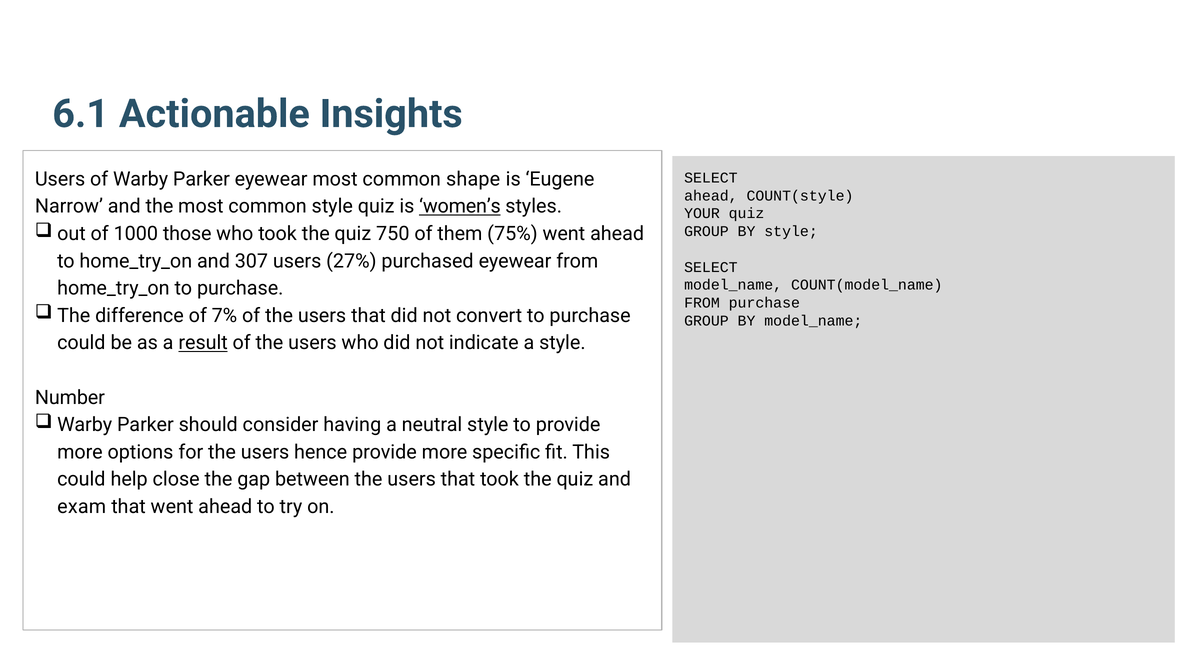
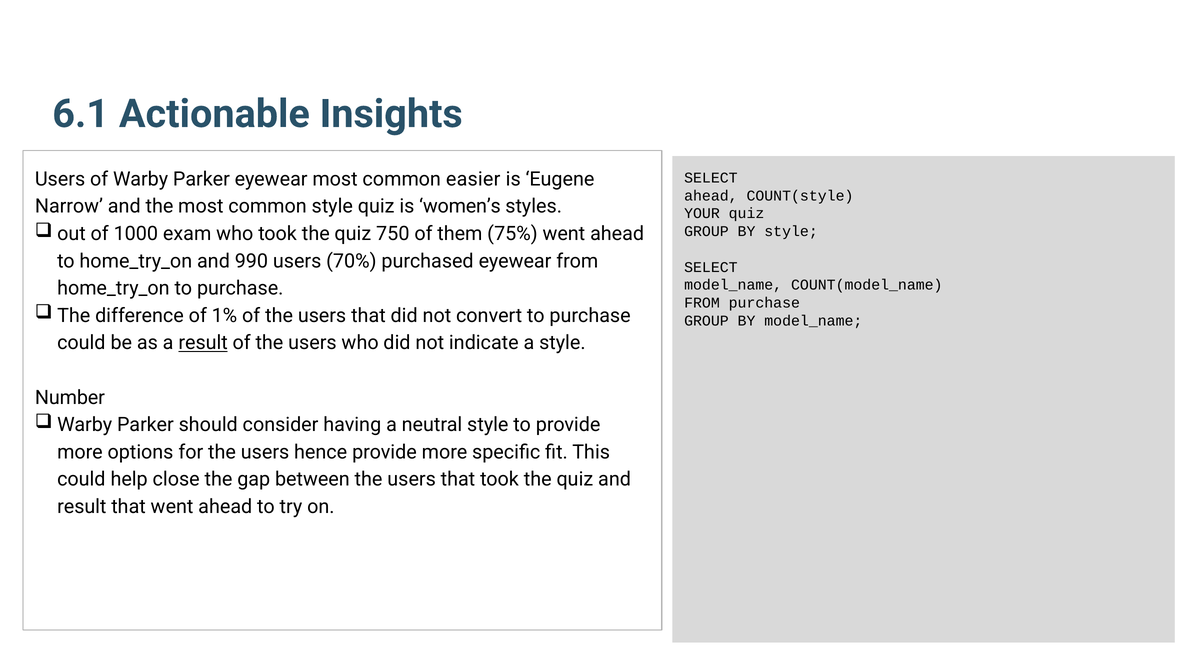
shape: shape -> easier
women’s underline: present -> none
those: those -> exam
307: 307 -> 990
27%: 27% -> 70%
7%: 7% -> 1%
exam at (82, 507): exam -> result
